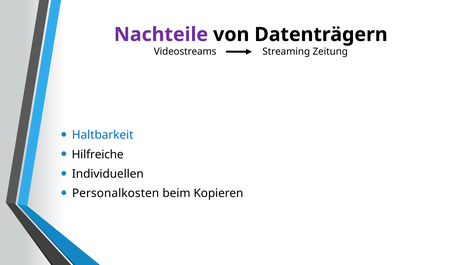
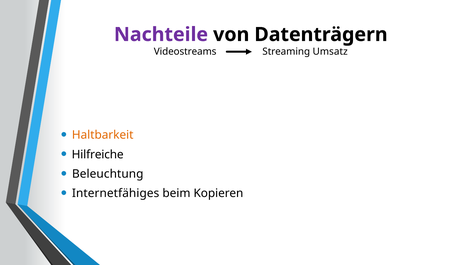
Zeitung: Zeitung -> Umsatz
Haltbarkeit colour: blue -> orange
Individuellen: Individuellen -> Beleuchtung
Personalkosten: Personalkosten -> Internetfähiges
